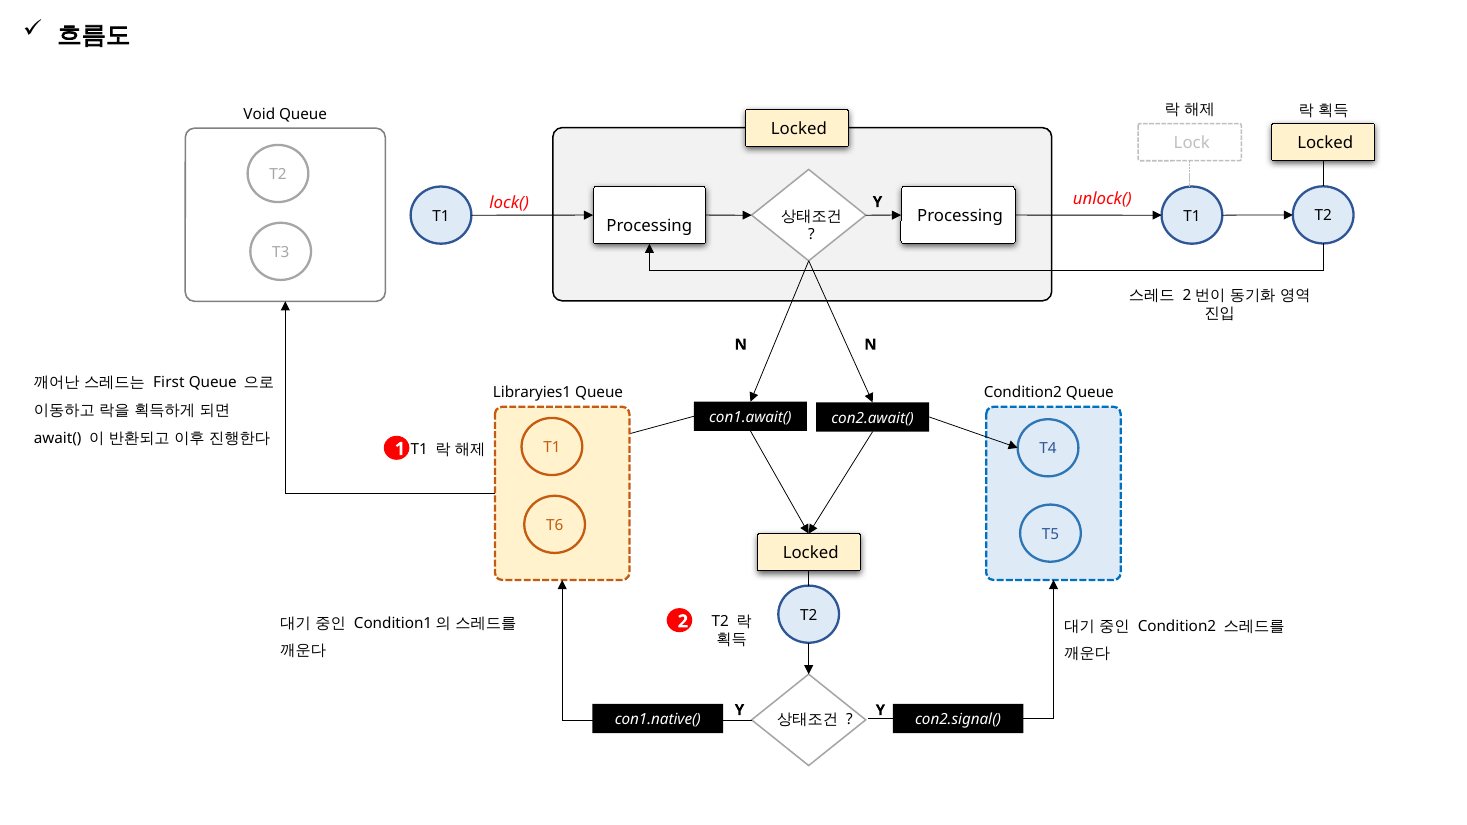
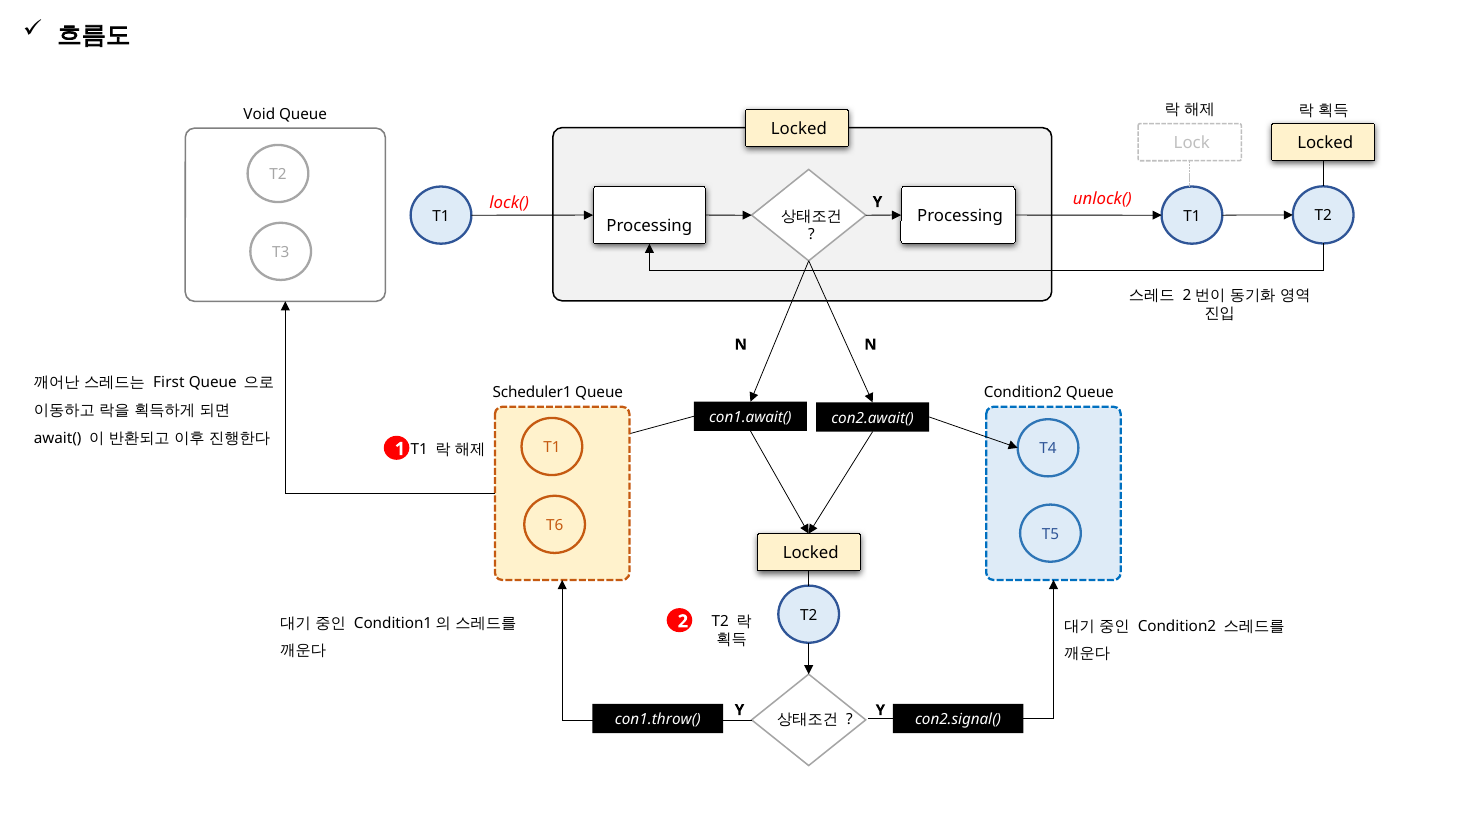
Libraryies1: Libraryies1 -> Scheduler1
con1.native(: con1.native( -> con1.throw(
